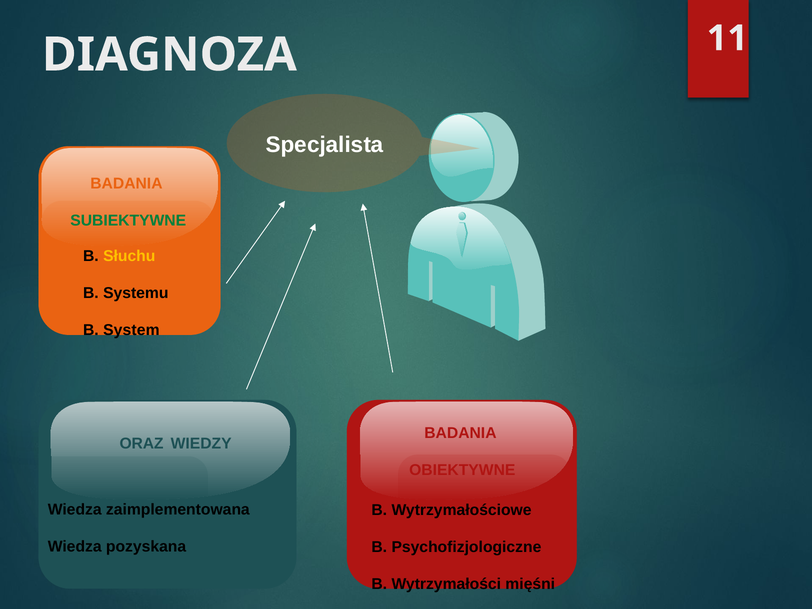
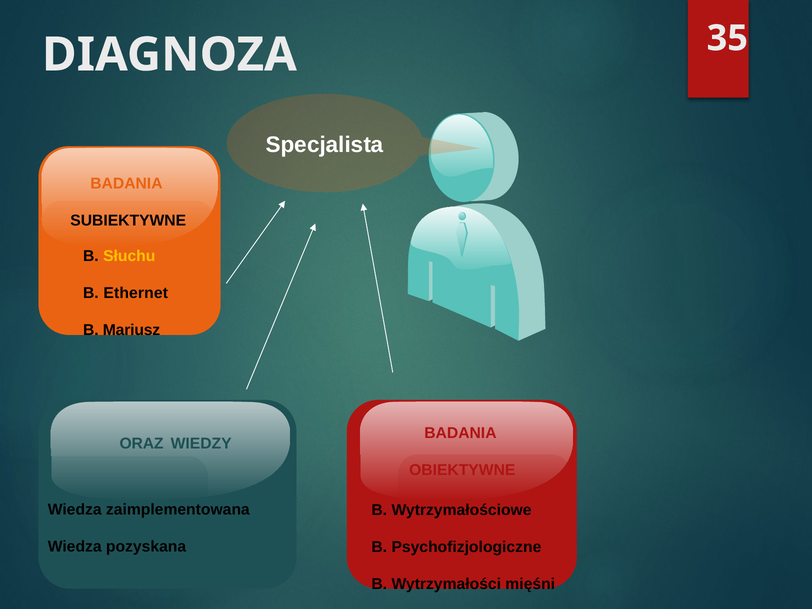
11: 11 -> 35
SUBIEKTYWNE colour: green -> black
Systemu: Systemu -> Ethernet
System: System -> Mariusz
